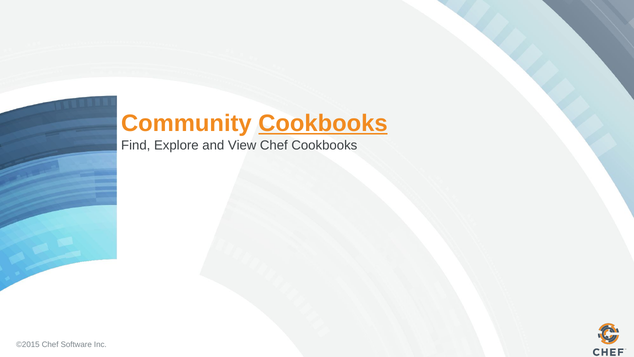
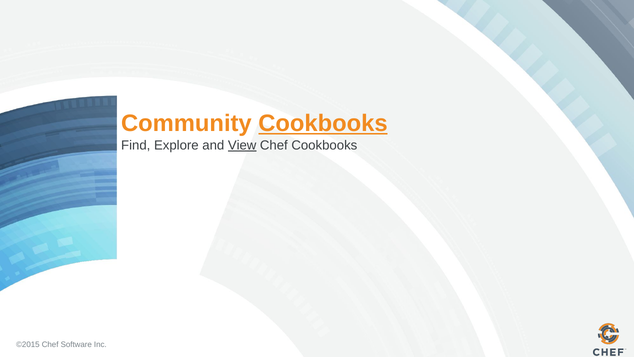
View underline: none -> present
